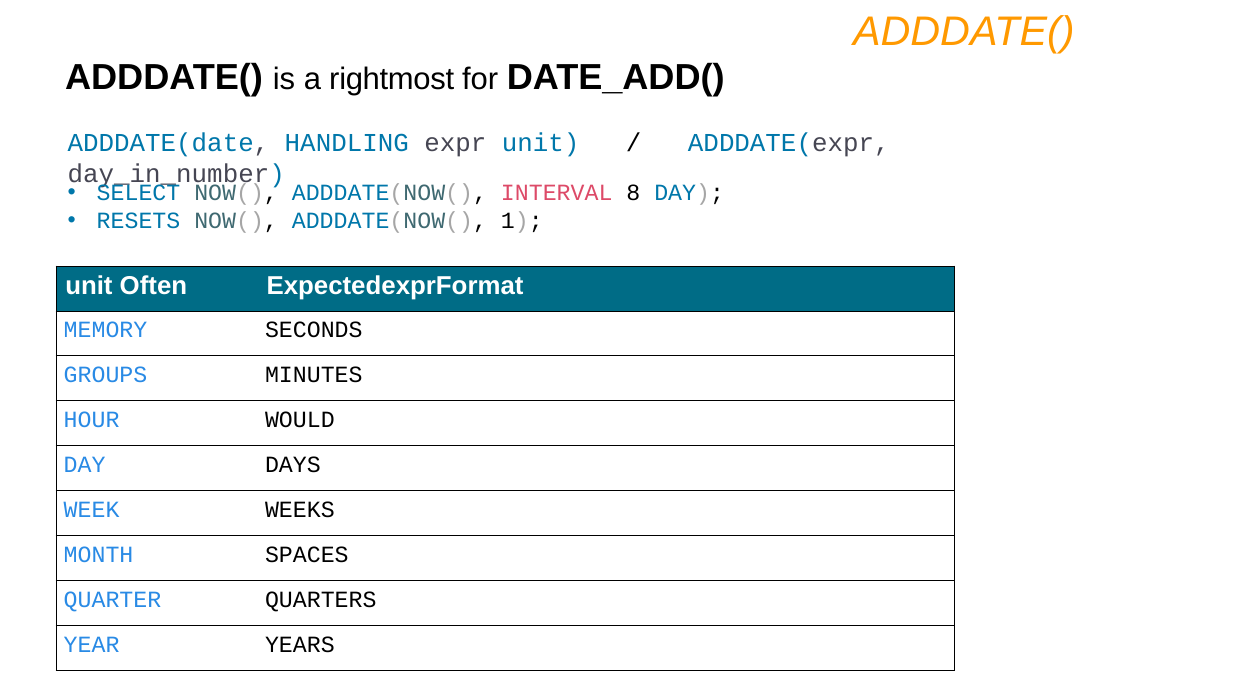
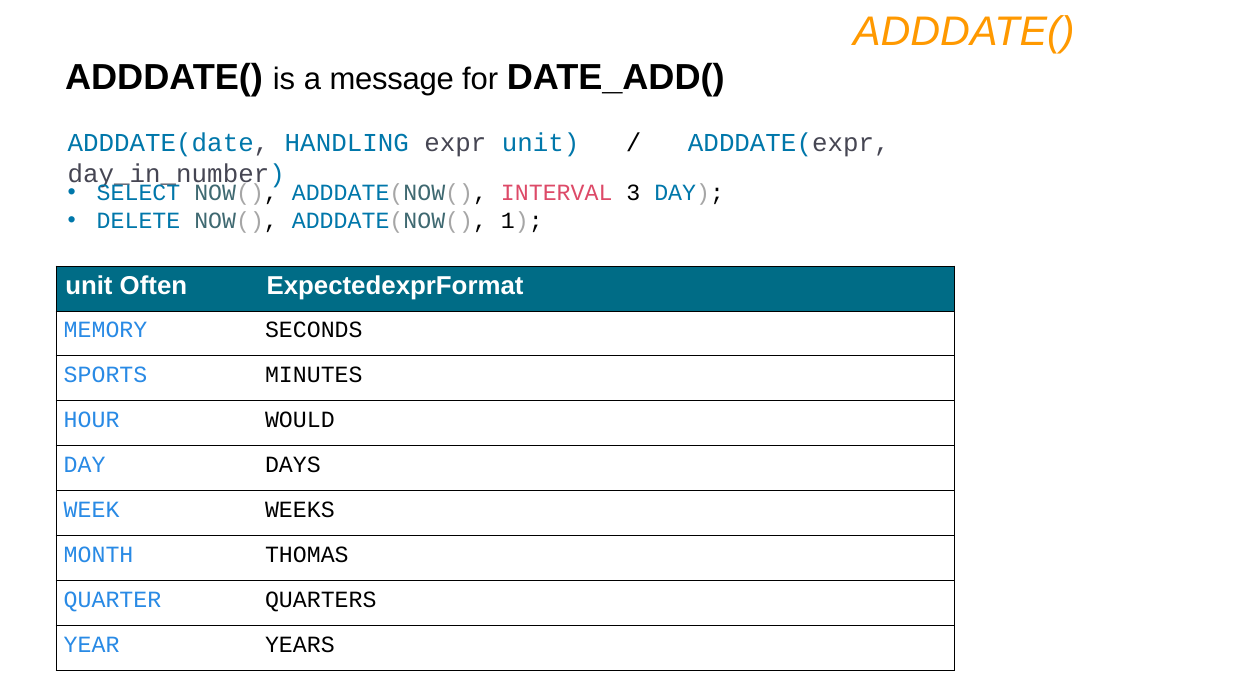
rightmost: rightmost -> message
8: 8 -> 3
RESETS: RESETS -> DELETE
GROUPS: GROUPS -> SPORTS
SPACES: SPACES -> THOMAS
